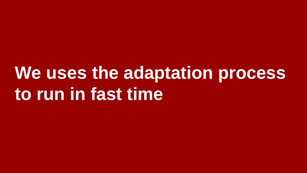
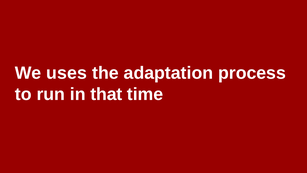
fast: fast -> that
